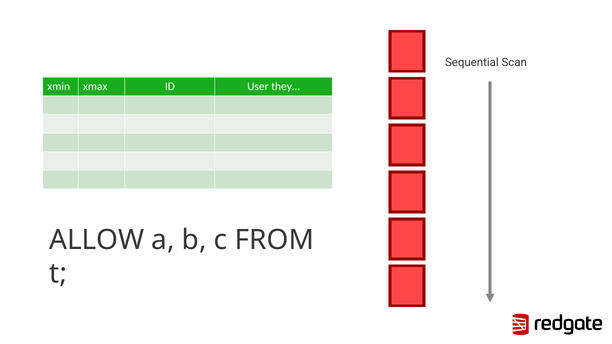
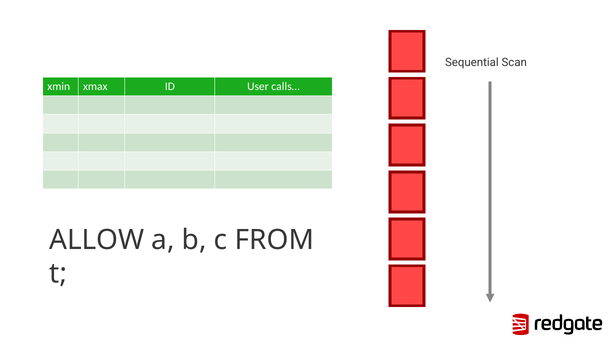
they…: they… -> calls…
